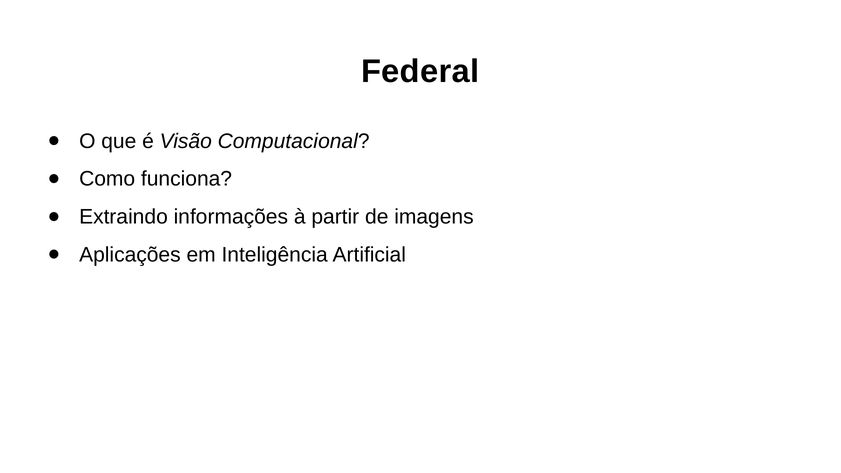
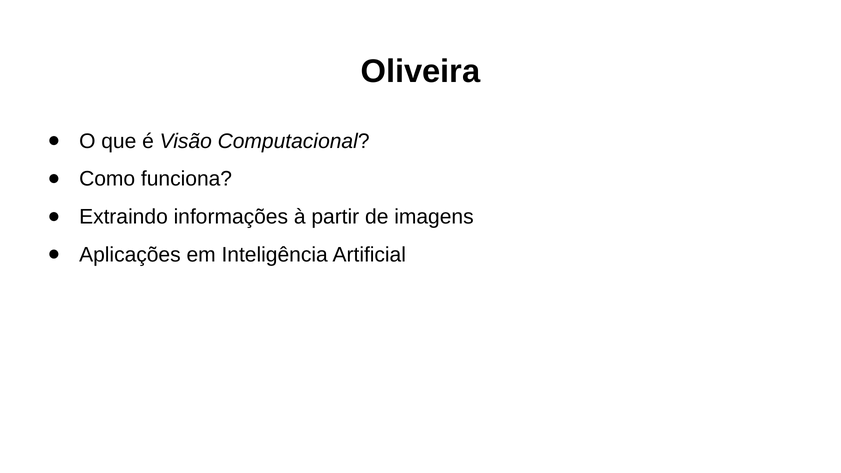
Federal: Federal -> Oliveira
